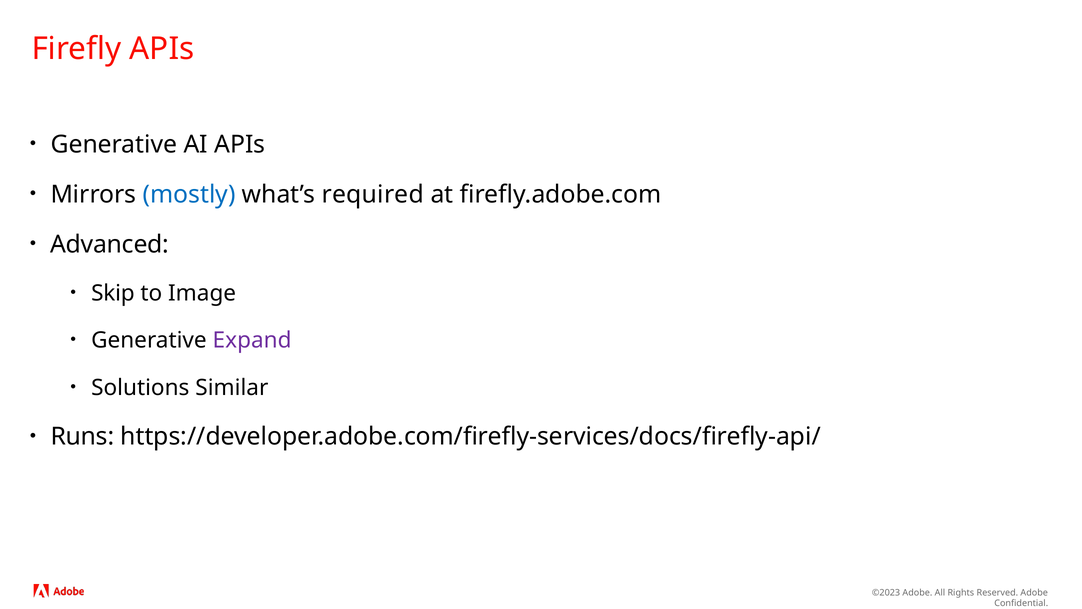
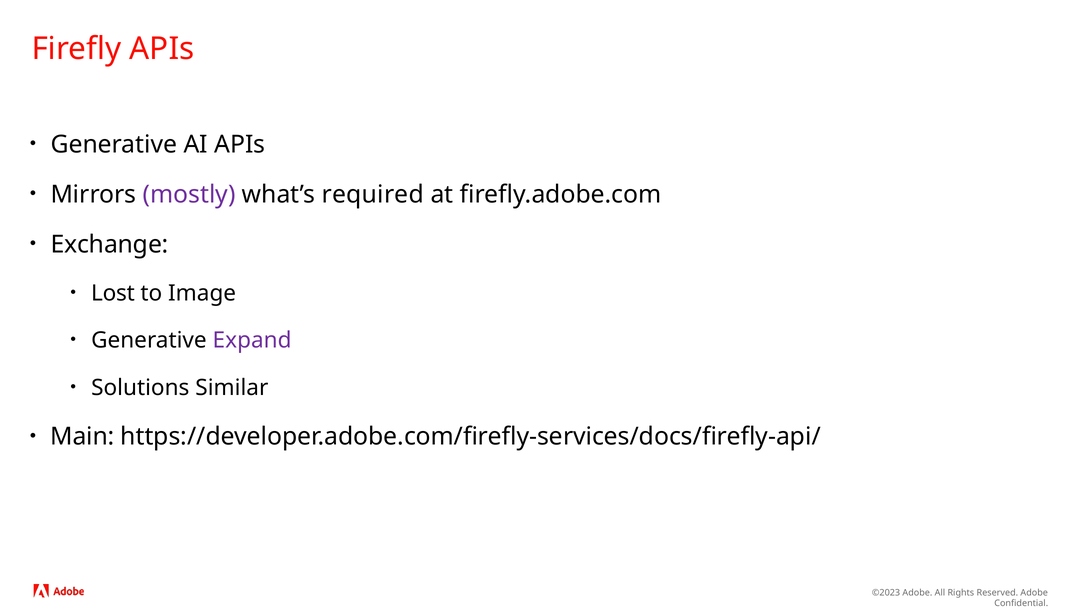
mostly colour: blue -> purple
Advanced: Advanced -> Exchange
Skip: Skip -> Lost
Runs: Runs -> Main
